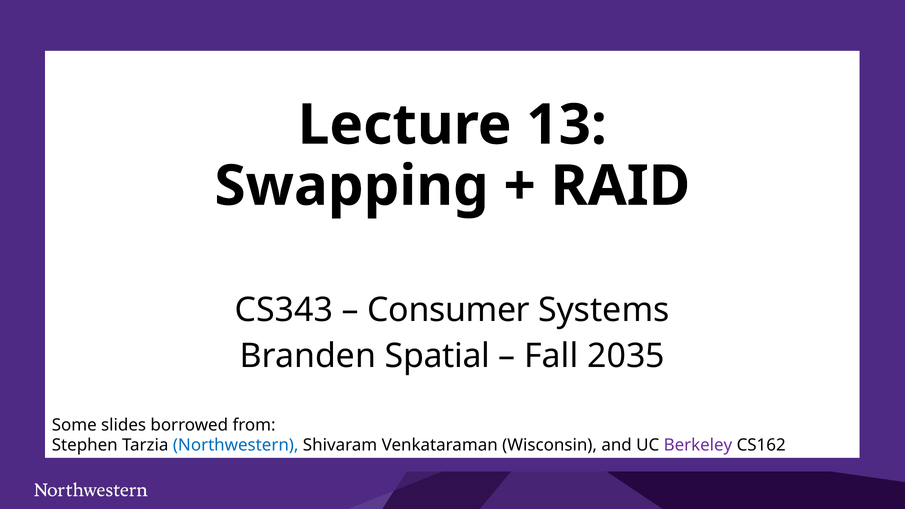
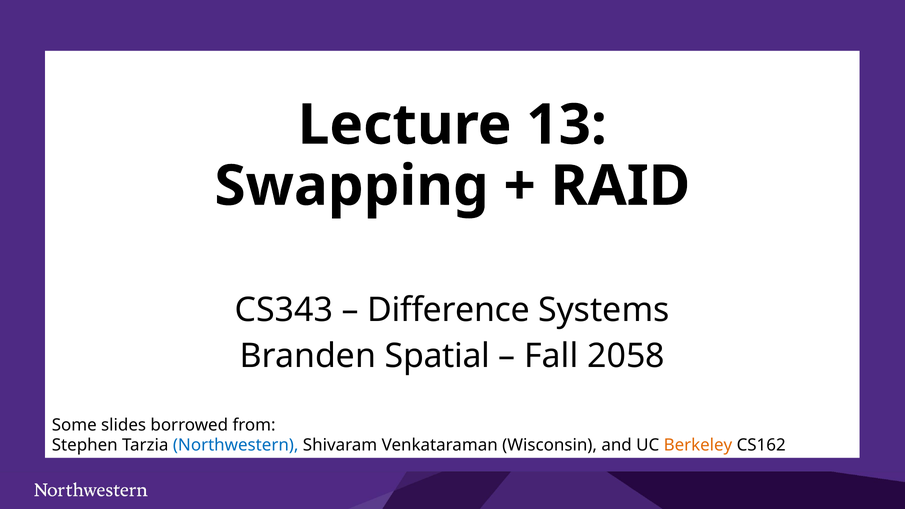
Consumer: Consumer -> Difference
2035: 2035 -> 2058
Berkeley colour: purple -> orange
